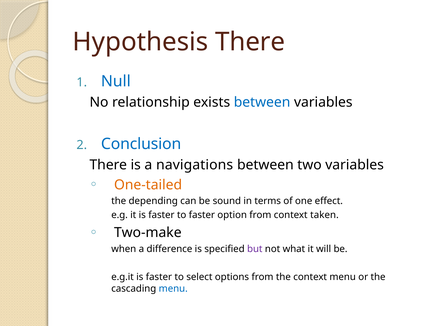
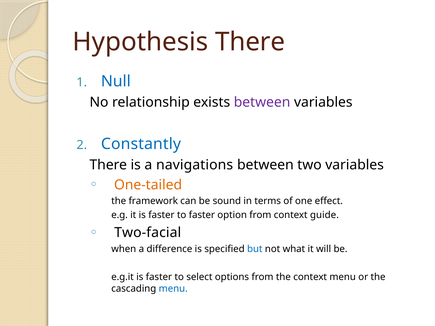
between at (262, 102) colour: blue -> purple
Conclusion: Conclusion -> Constantly
depending: depending -> framework
taken: taken -> guide
Two-make: Two-make -> Two-facial
but colour: purple -> blue
